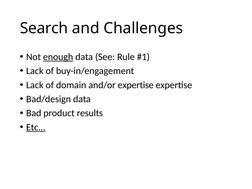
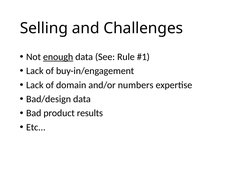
Search: Search -> Selling
and/or expertise: expertise -> numbers
Etc underline: present -> none
